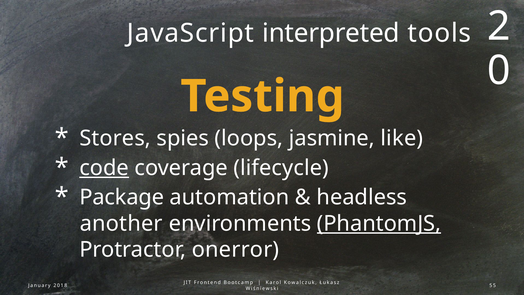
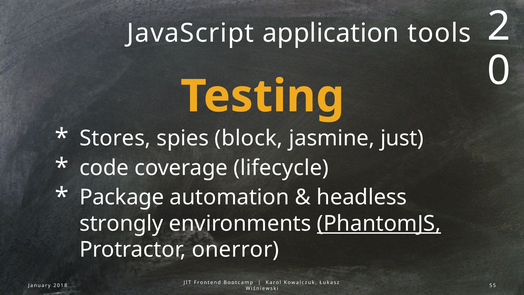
interpreted: interpreted -> application
loops: loops -> block
like: like -> just
code underline: present -> none
another: another -> strongly
